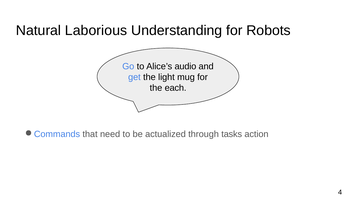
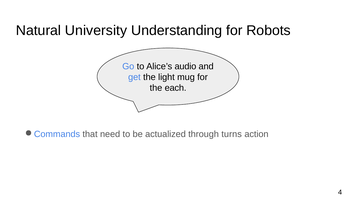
Laborious: Laborious -> University
tasks: tasks -> turns
